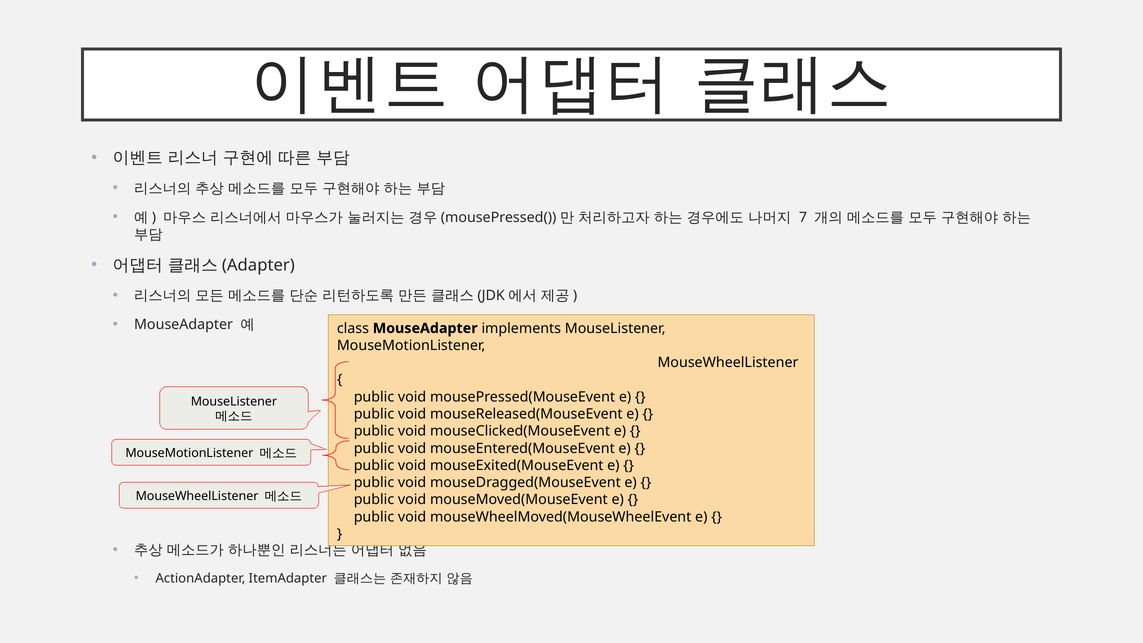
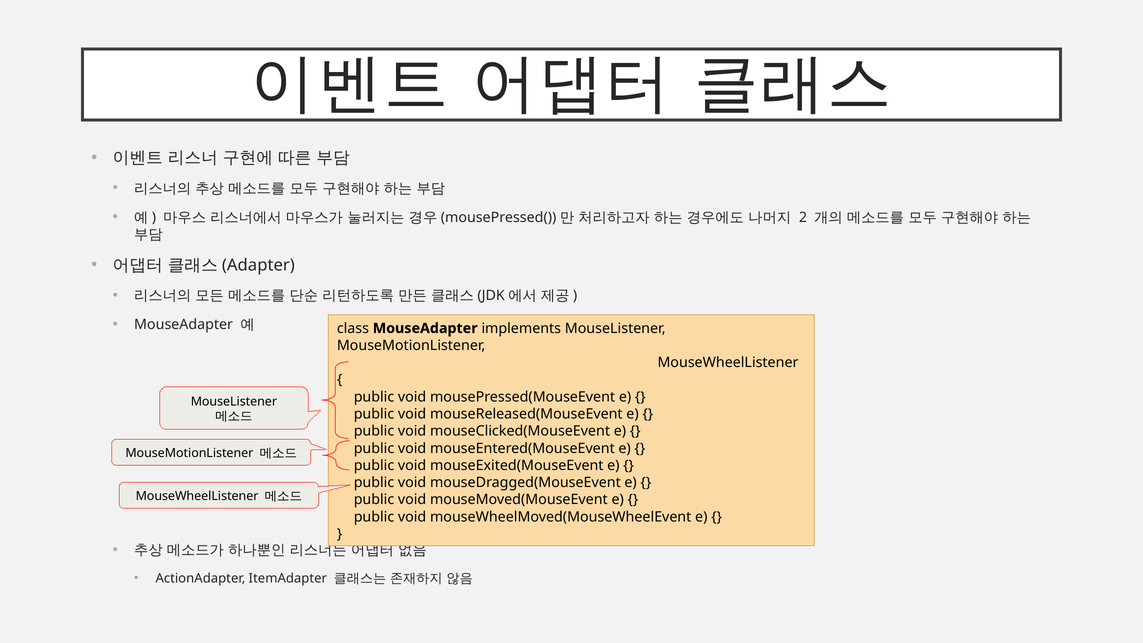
7: 7 -> 2
